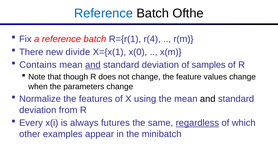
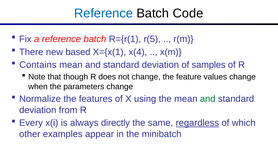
Ofthe: Ofthe -> Code
r(4: r(4 -> r(5
divide: divide -> based
x(0: x(0 -> x(4
and at (93, 65) underline: present -> none
and at (208, 99) colour: black -> green
futures: futures -> directly
